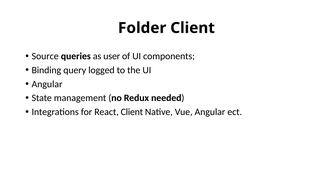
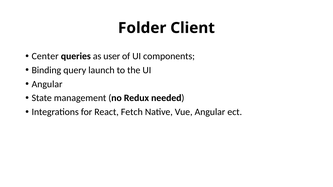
Source: Source -> Center
logged: logged -> launch
React Client: Client -> Fetch
